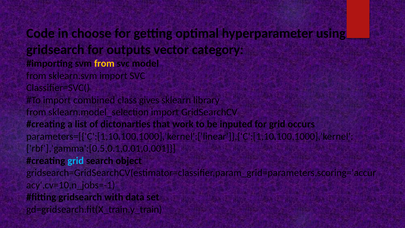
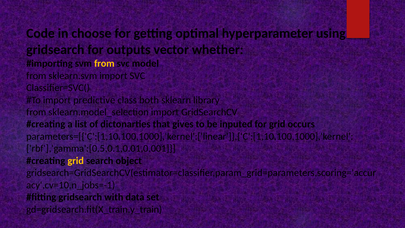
category: category -> whether
combined: combined -> predictive
gives: gives -> both
work: work -> gives
grid at (76, 161) colour: light blue -> yellow
